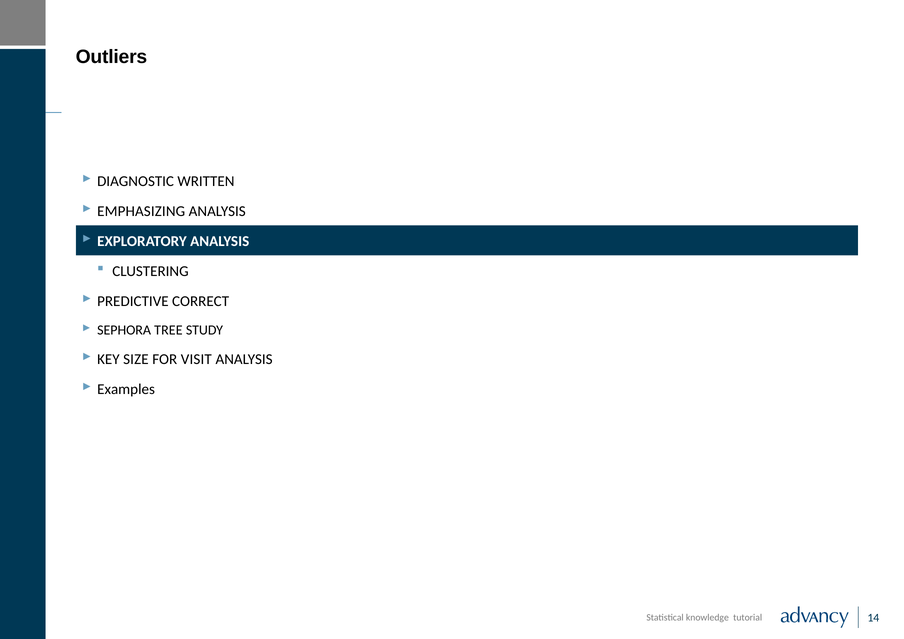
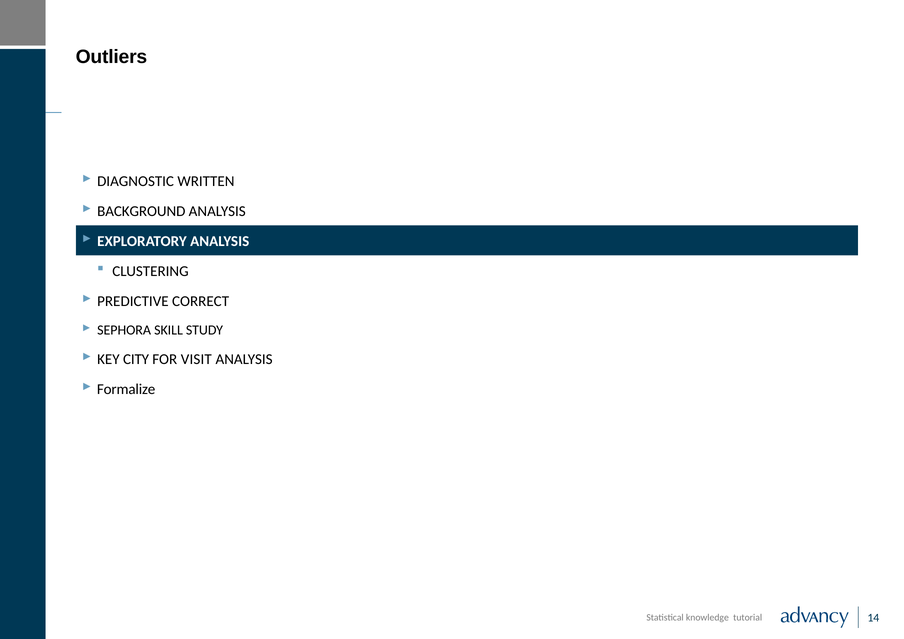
EMPHASIZING: EMPHASIZING -> BACKGROUND
TREE: TREE -> SKILL
SIZE: SIZE -> CITY
Examples: Examples -> Formalize
